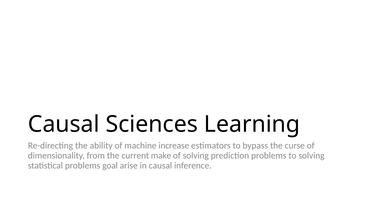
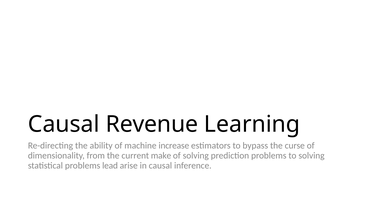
Sciences: Sciences -> Revenue
goal: goal -> lead
